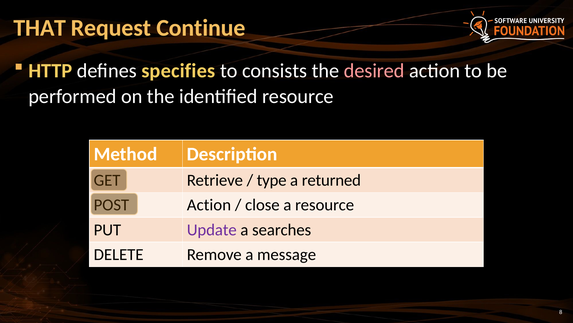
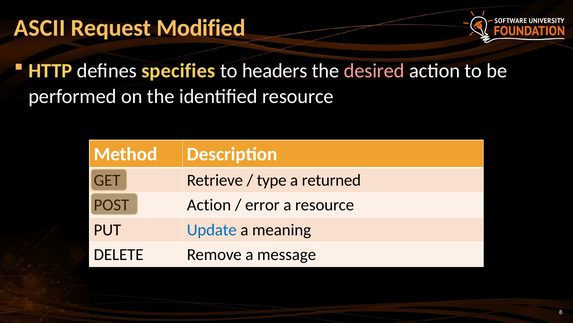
THAT: THAT -> ASCII
Continue: Continue -> Modified
consists: consists -> headers
close: close -> error
Update colour: purple -> blue
searches: searches -> meaning
